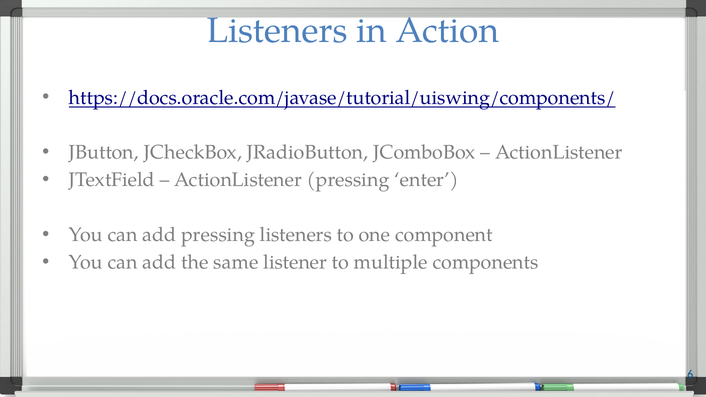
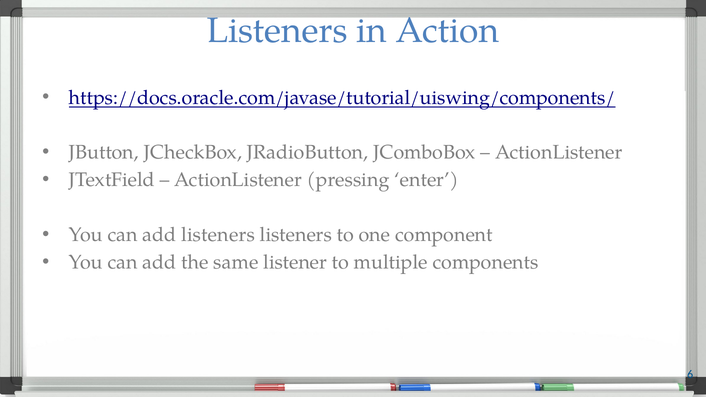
add pressing: pressing -> listeners
